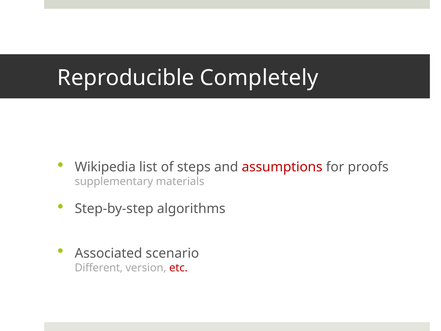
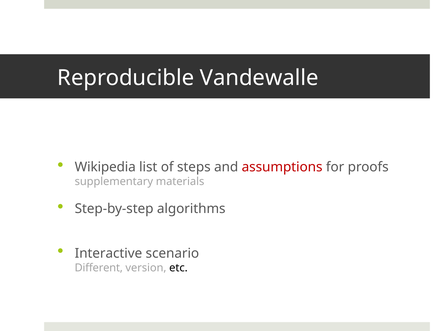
Completely: Completely -> Vandewalle
Associated: Associated -> Interactive
etc colour: red -> black
